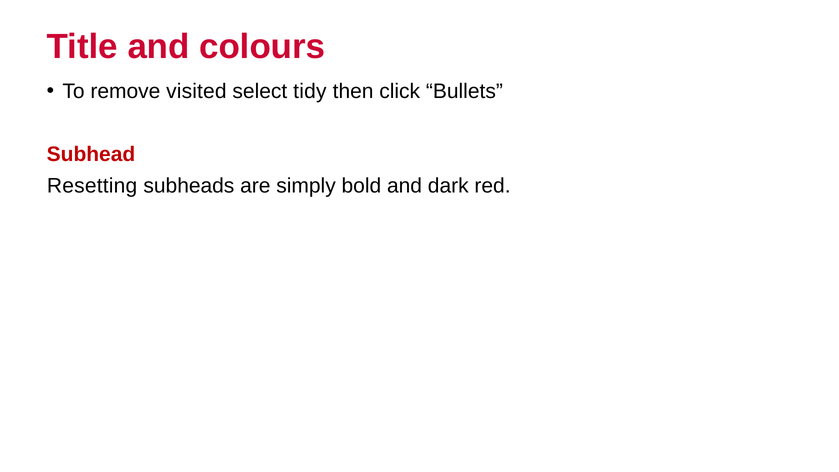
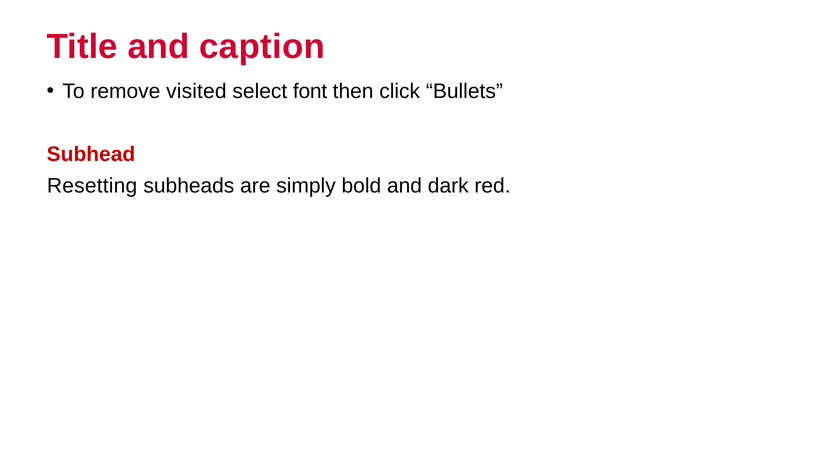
colours: colours -> caption
tidy: tidy -> font
